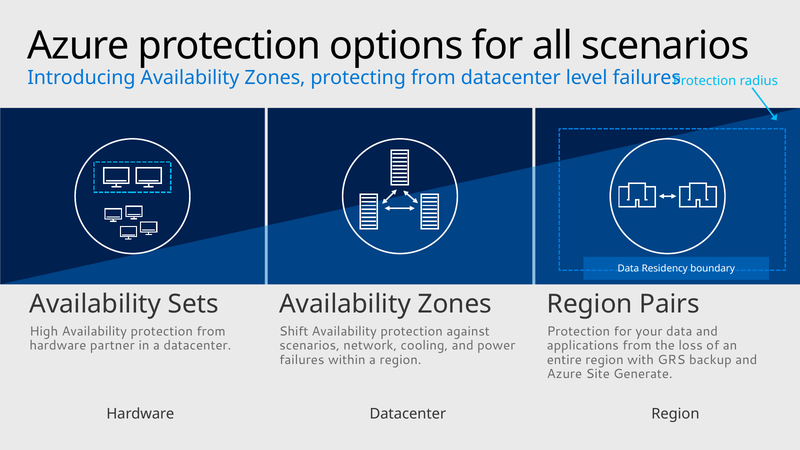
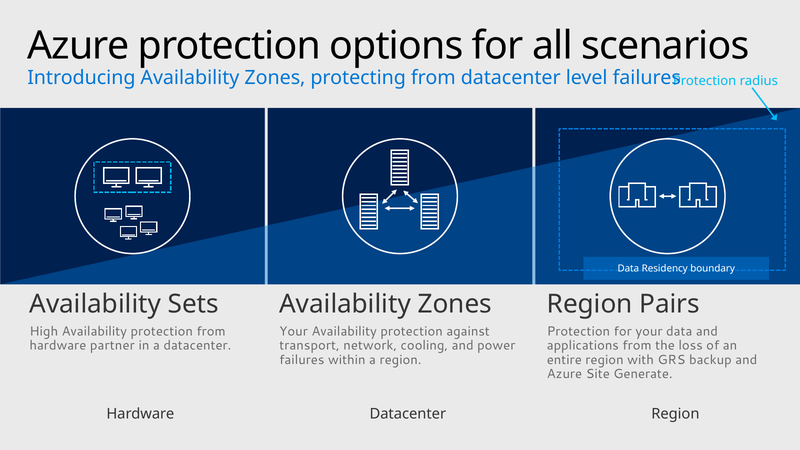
Shift at (294, 331): Shift -> Your
scenarios at (310, 346): scenarios -> transport
